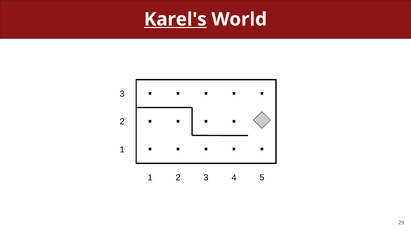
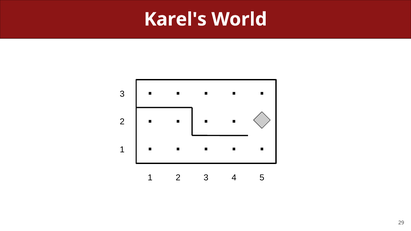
Karel's underline: present -> none
